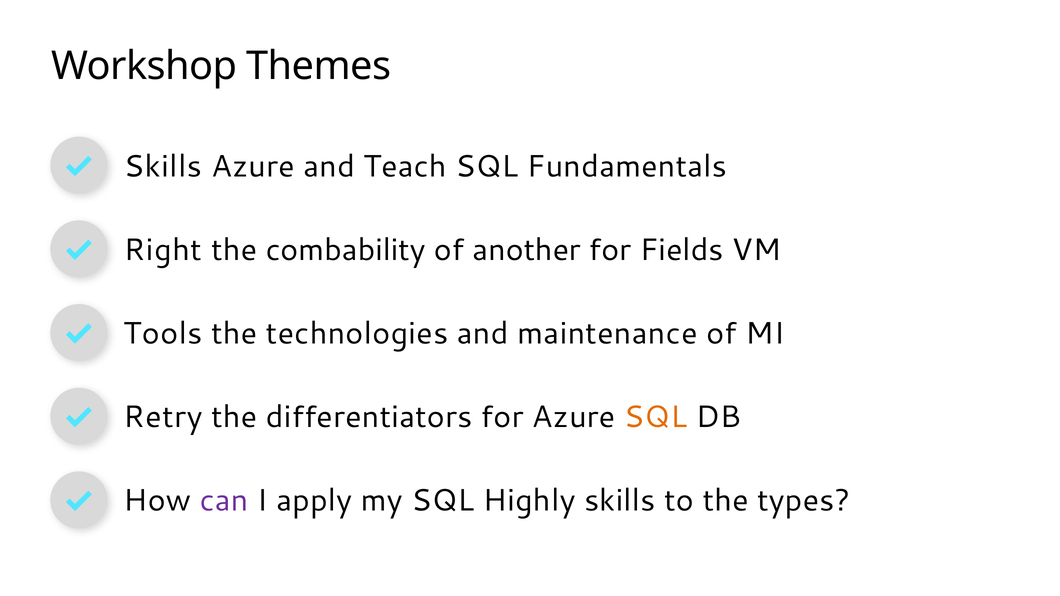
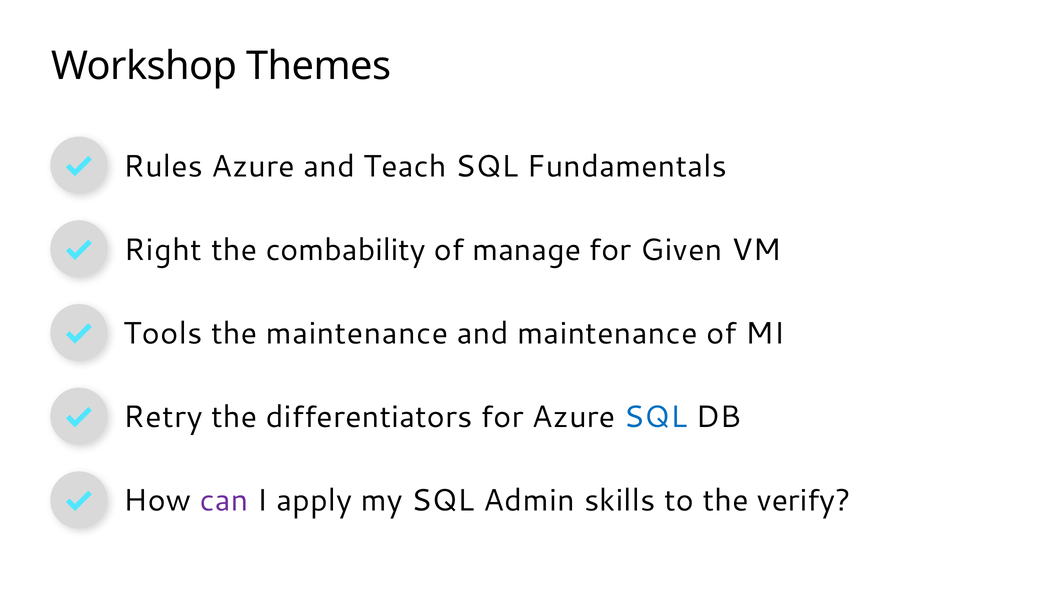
Skills at (163, 167): Skills -> Rules
another: another -> manage
Fields: Fields -> Given
the technologies: technologies -> maintenance
SQL at (656, 417) colour: orange -> blue
Highly: Highly -> Admin
types: types -> verify
